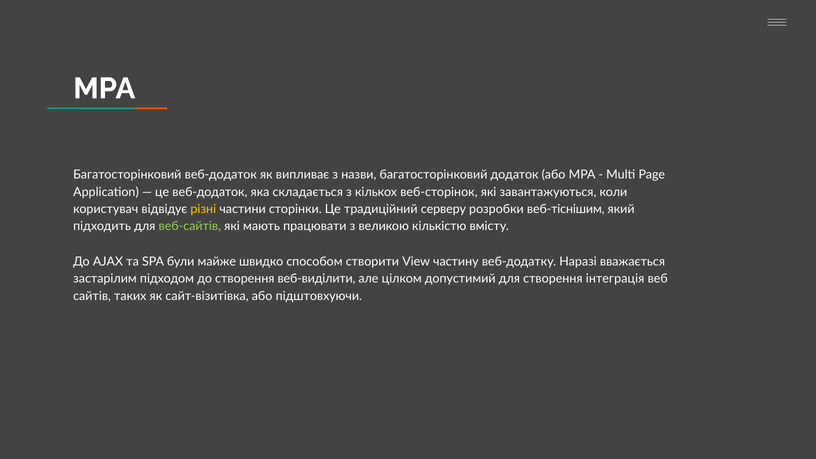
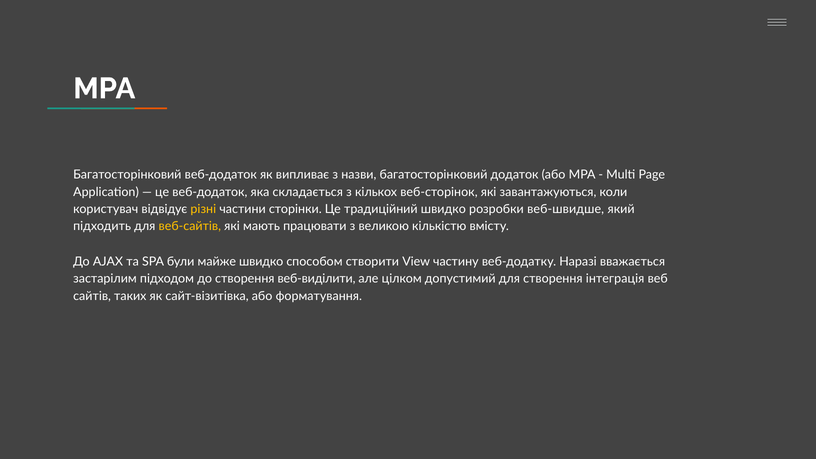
традиційний серверу: серверу -> швидко
веб-тіснішим: веб-тіснішим -> веб-швидше
веб-сайтів colour: light green -> yellow
підштовхуючи: підштовхуючи -> форматування
